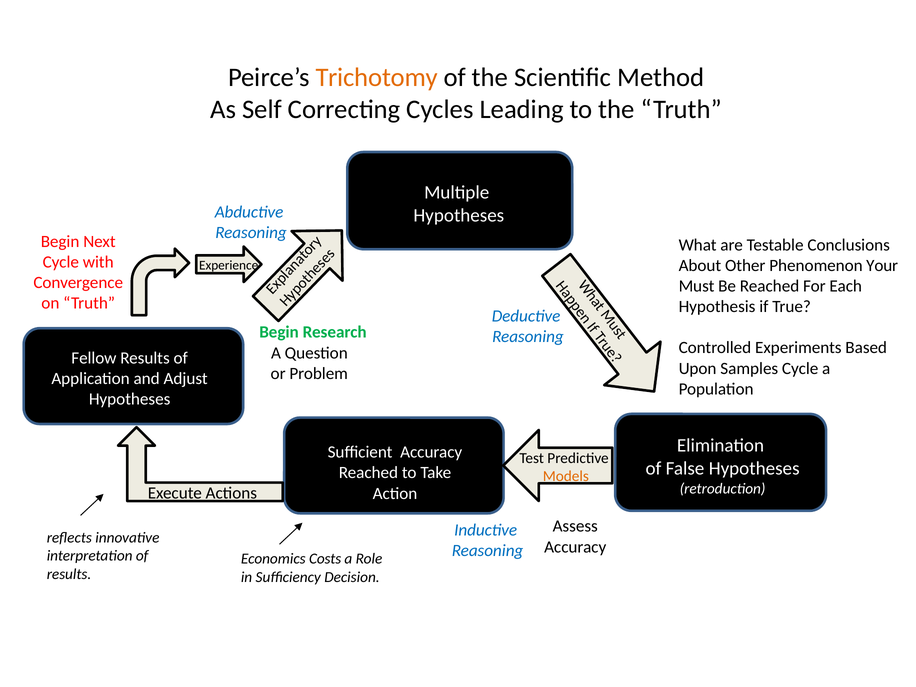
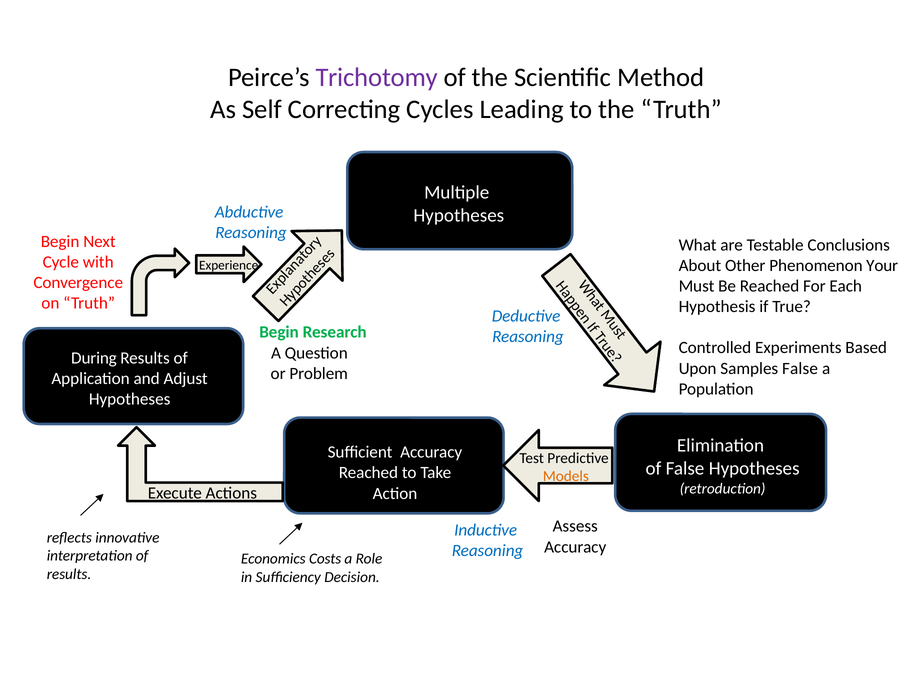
Trichotomy colour: orange -> purple
Fellow: Fellow -> During
Samples Cycle: Cycle -> False
